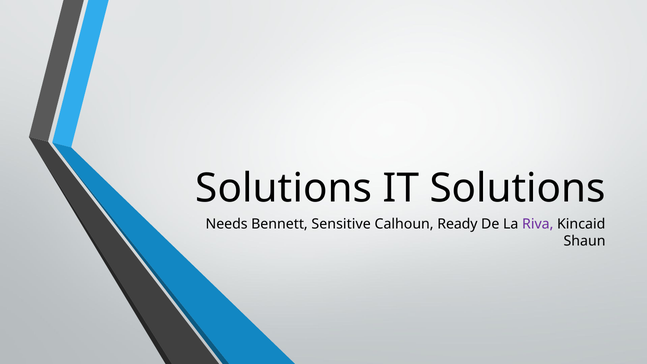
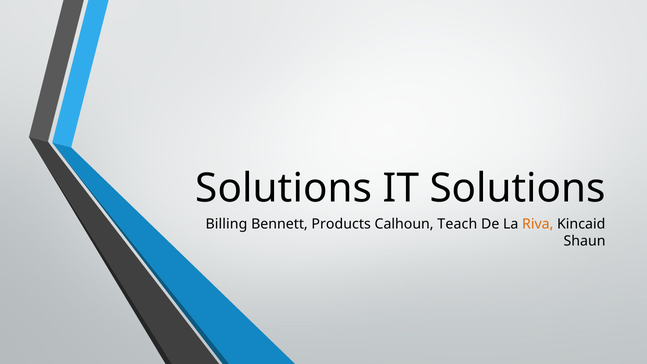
Needs: Needs -> Billing
Sensitive: Sensitive -> Products
Ready: Ready -> Teach
Riva colour: purple -> orange
